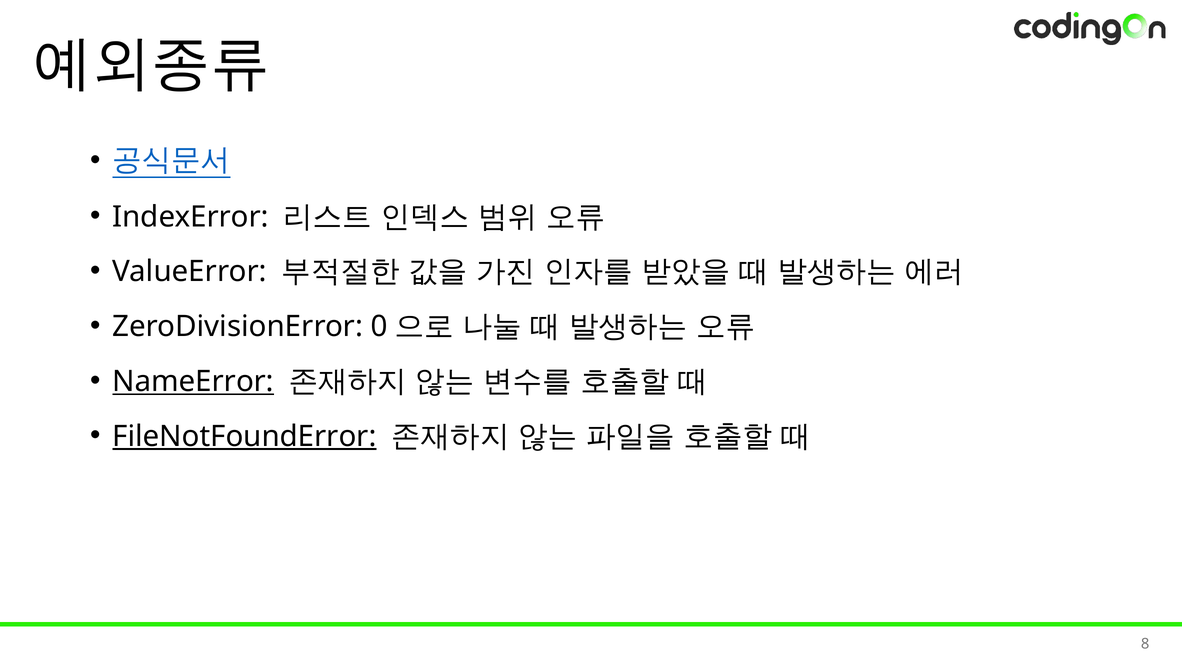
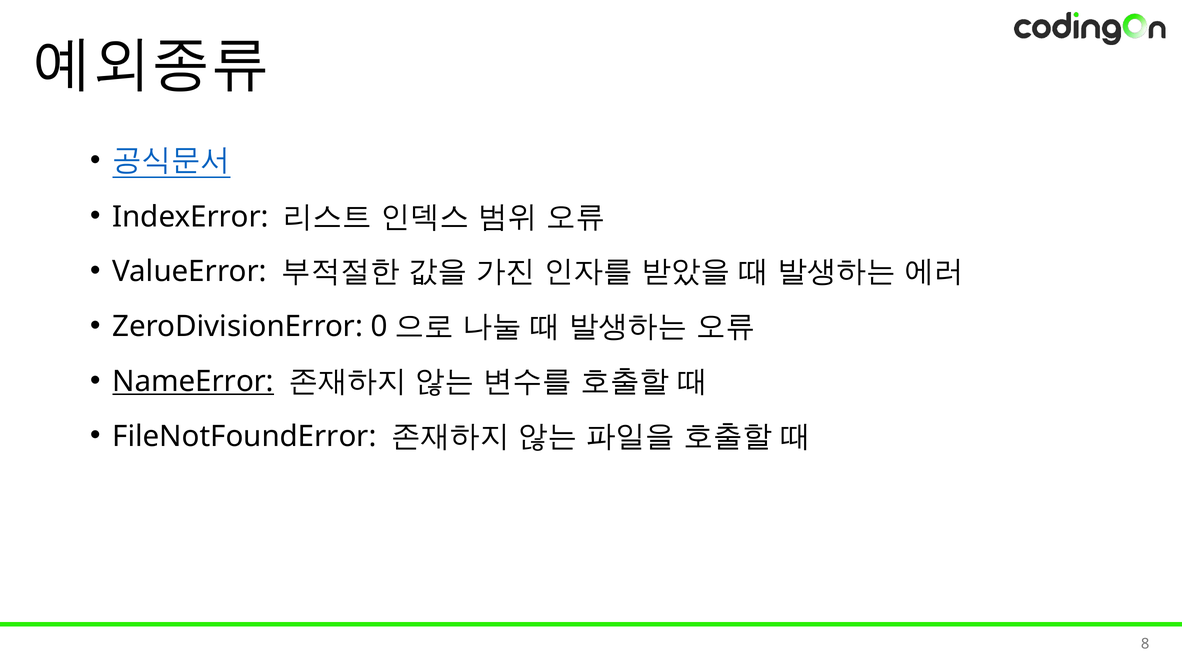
FileNotFoundError underline: present -> none
